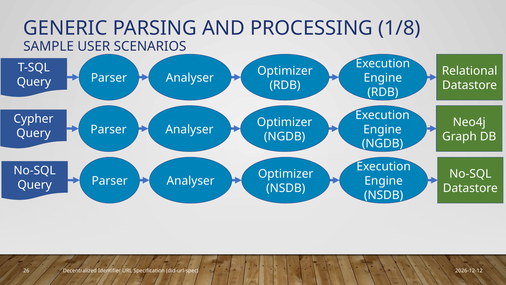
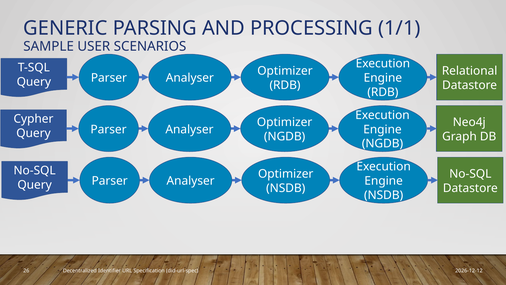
1/8: 1/8 -> 1/1
